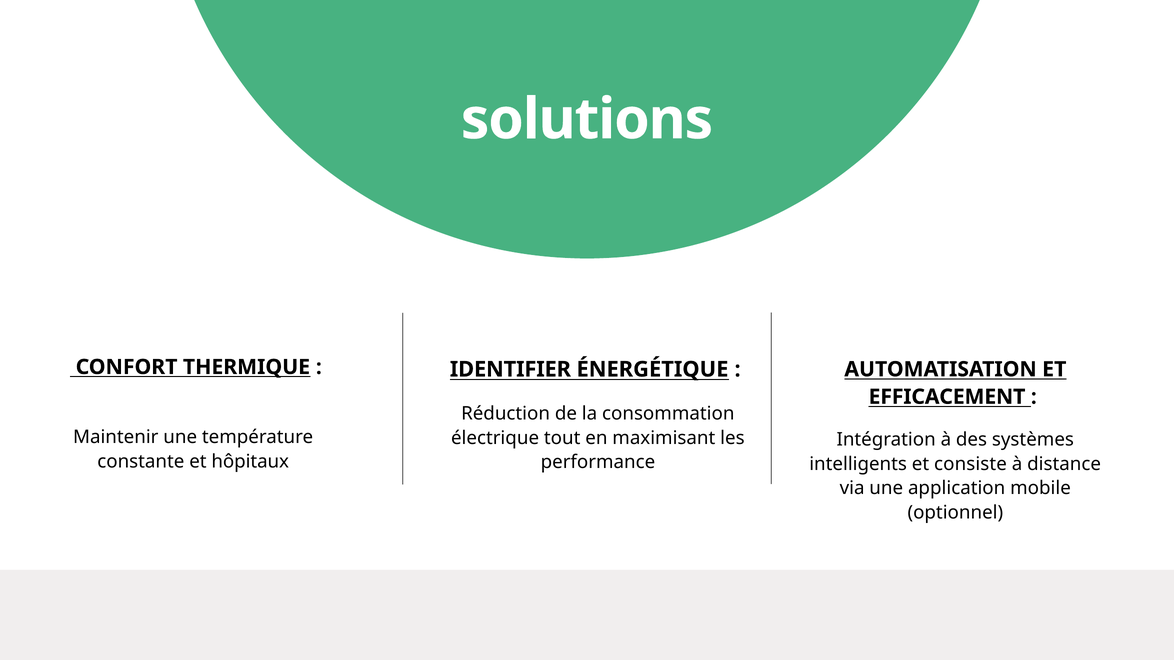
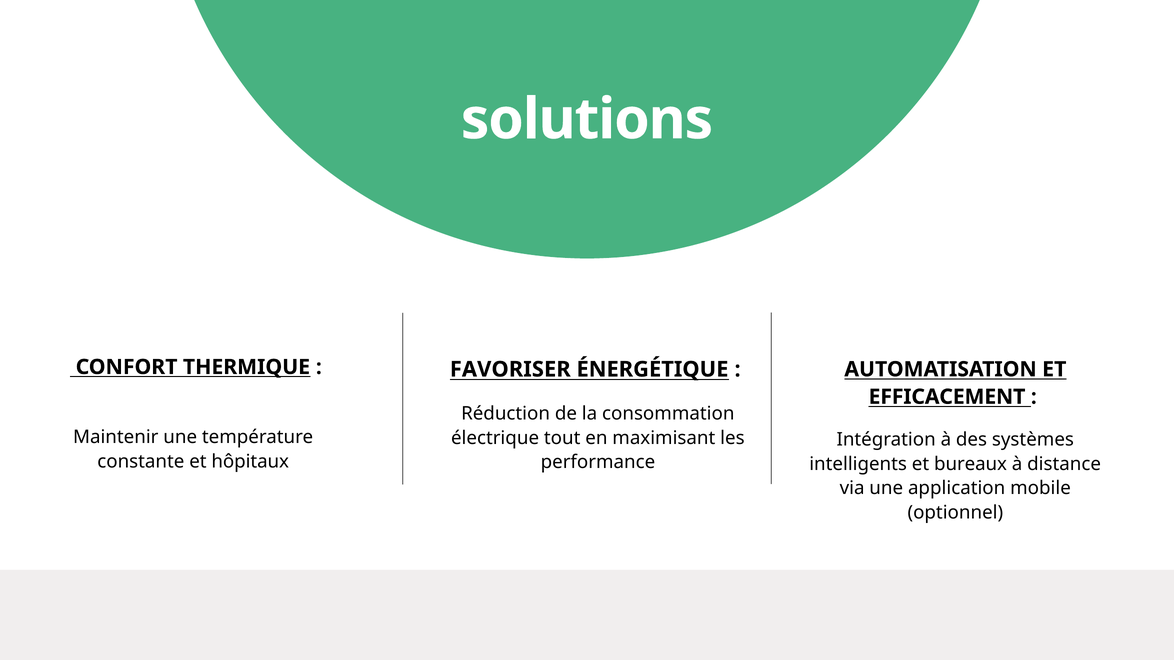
IDENTIFIER: IDENTIFIER -> FAVORISER
consiste: consiste -> bureaux
